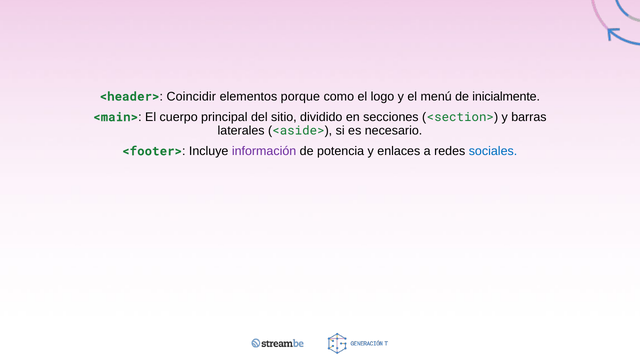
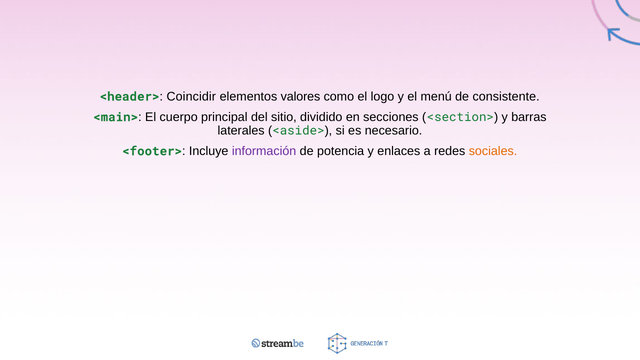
porque: porque -> valores
inicialmente: inicialmente -> consistente
sociales colour: blue -> orange
